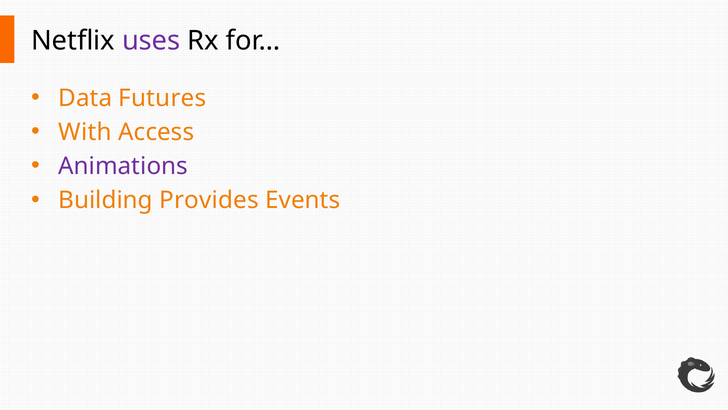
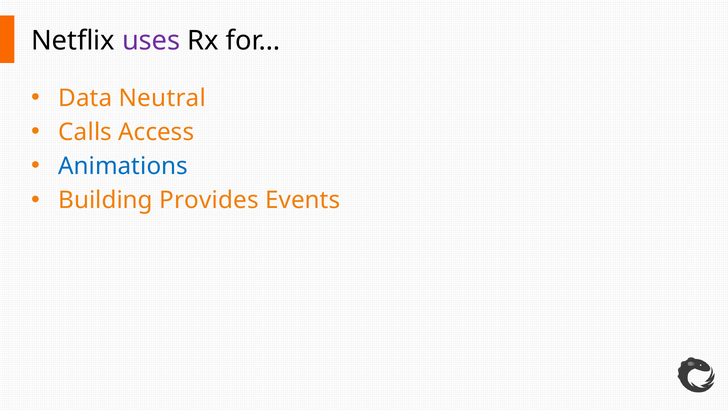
Futures: Futures -> Neutral
With: With -> Calls
Animations colour: purple -> blue
